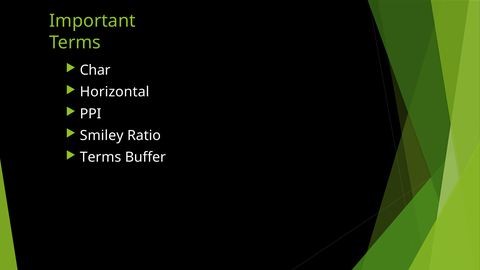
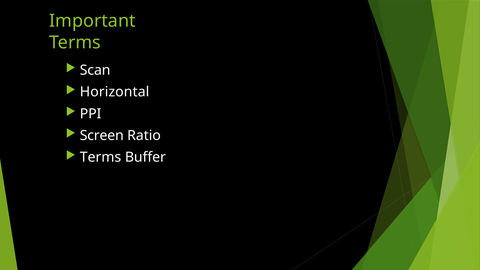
Char: Char -> Scan
Smiley: Smiley -> Screen
